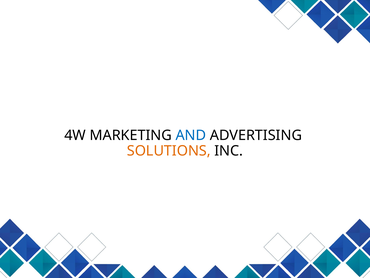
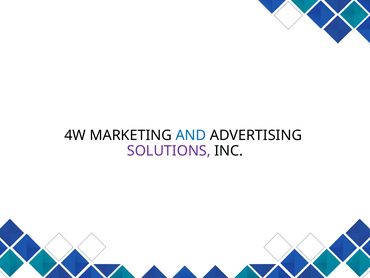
SOLUTIONS colour: orange -> purple
